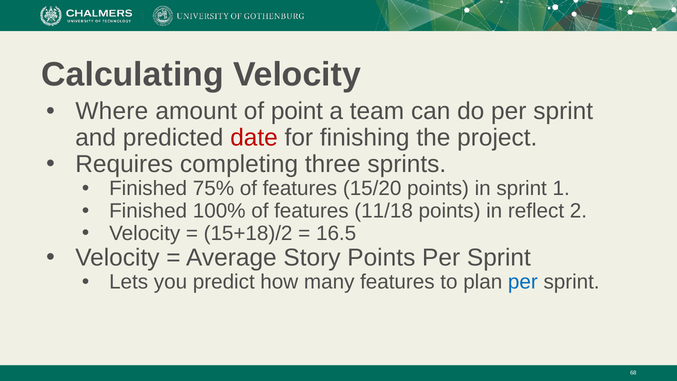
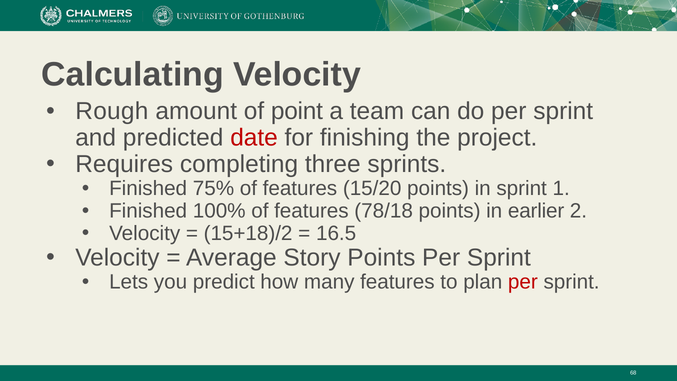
Where: Where -> Rough
11/18: 11/18 -> 78/18
reflect: reflect -> earlier
per at (523, 282) colour: blue -> red
